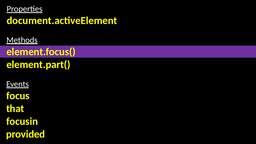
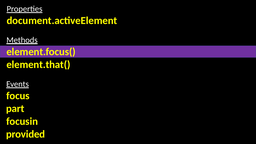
element.part(: element.part( -> element.that(
that: that -> part
